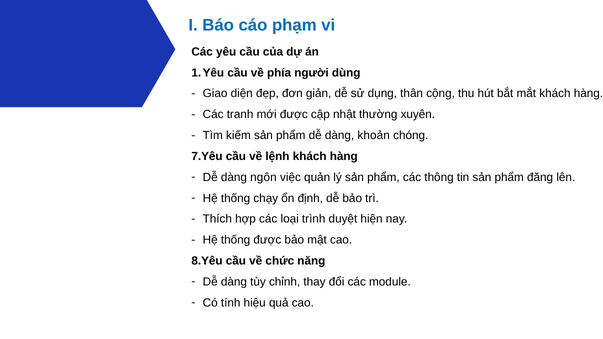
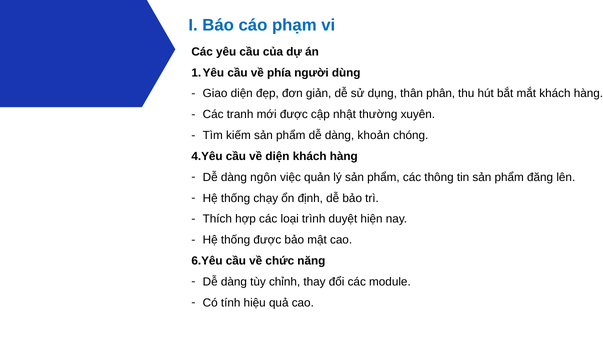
cộng: cộng -> phân
7.Yêu: 7.Yêu -> 4.Yêu
về lệnh: lệnh -> diện
8.Yêu: 8.Yêu -> 6.Yêu
